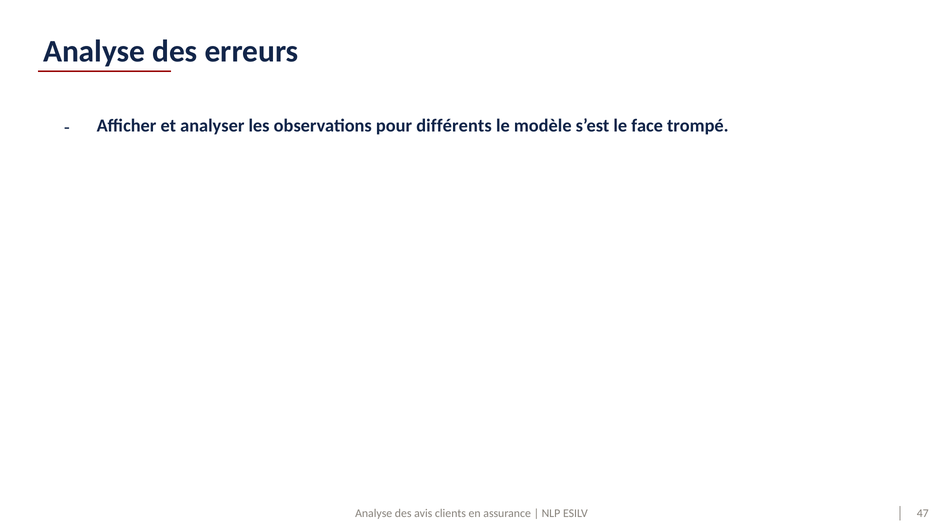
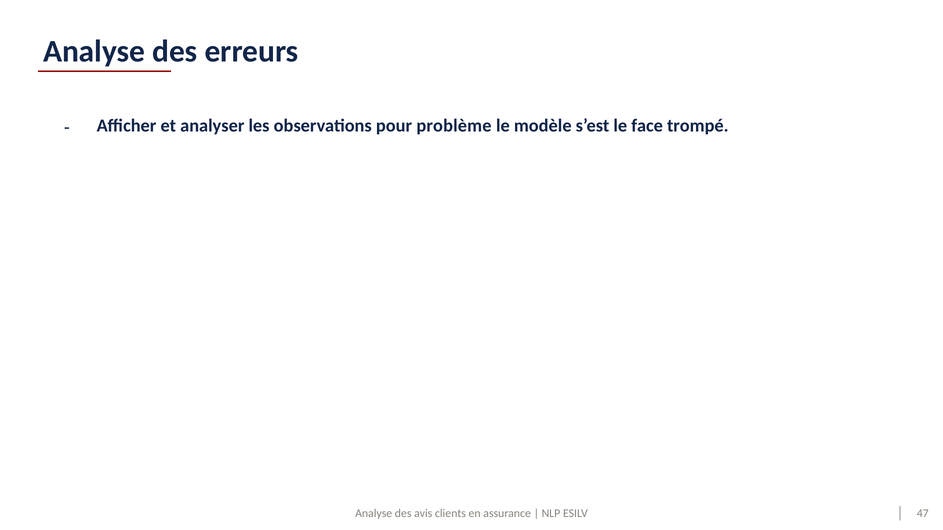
différents: différents -> problème
